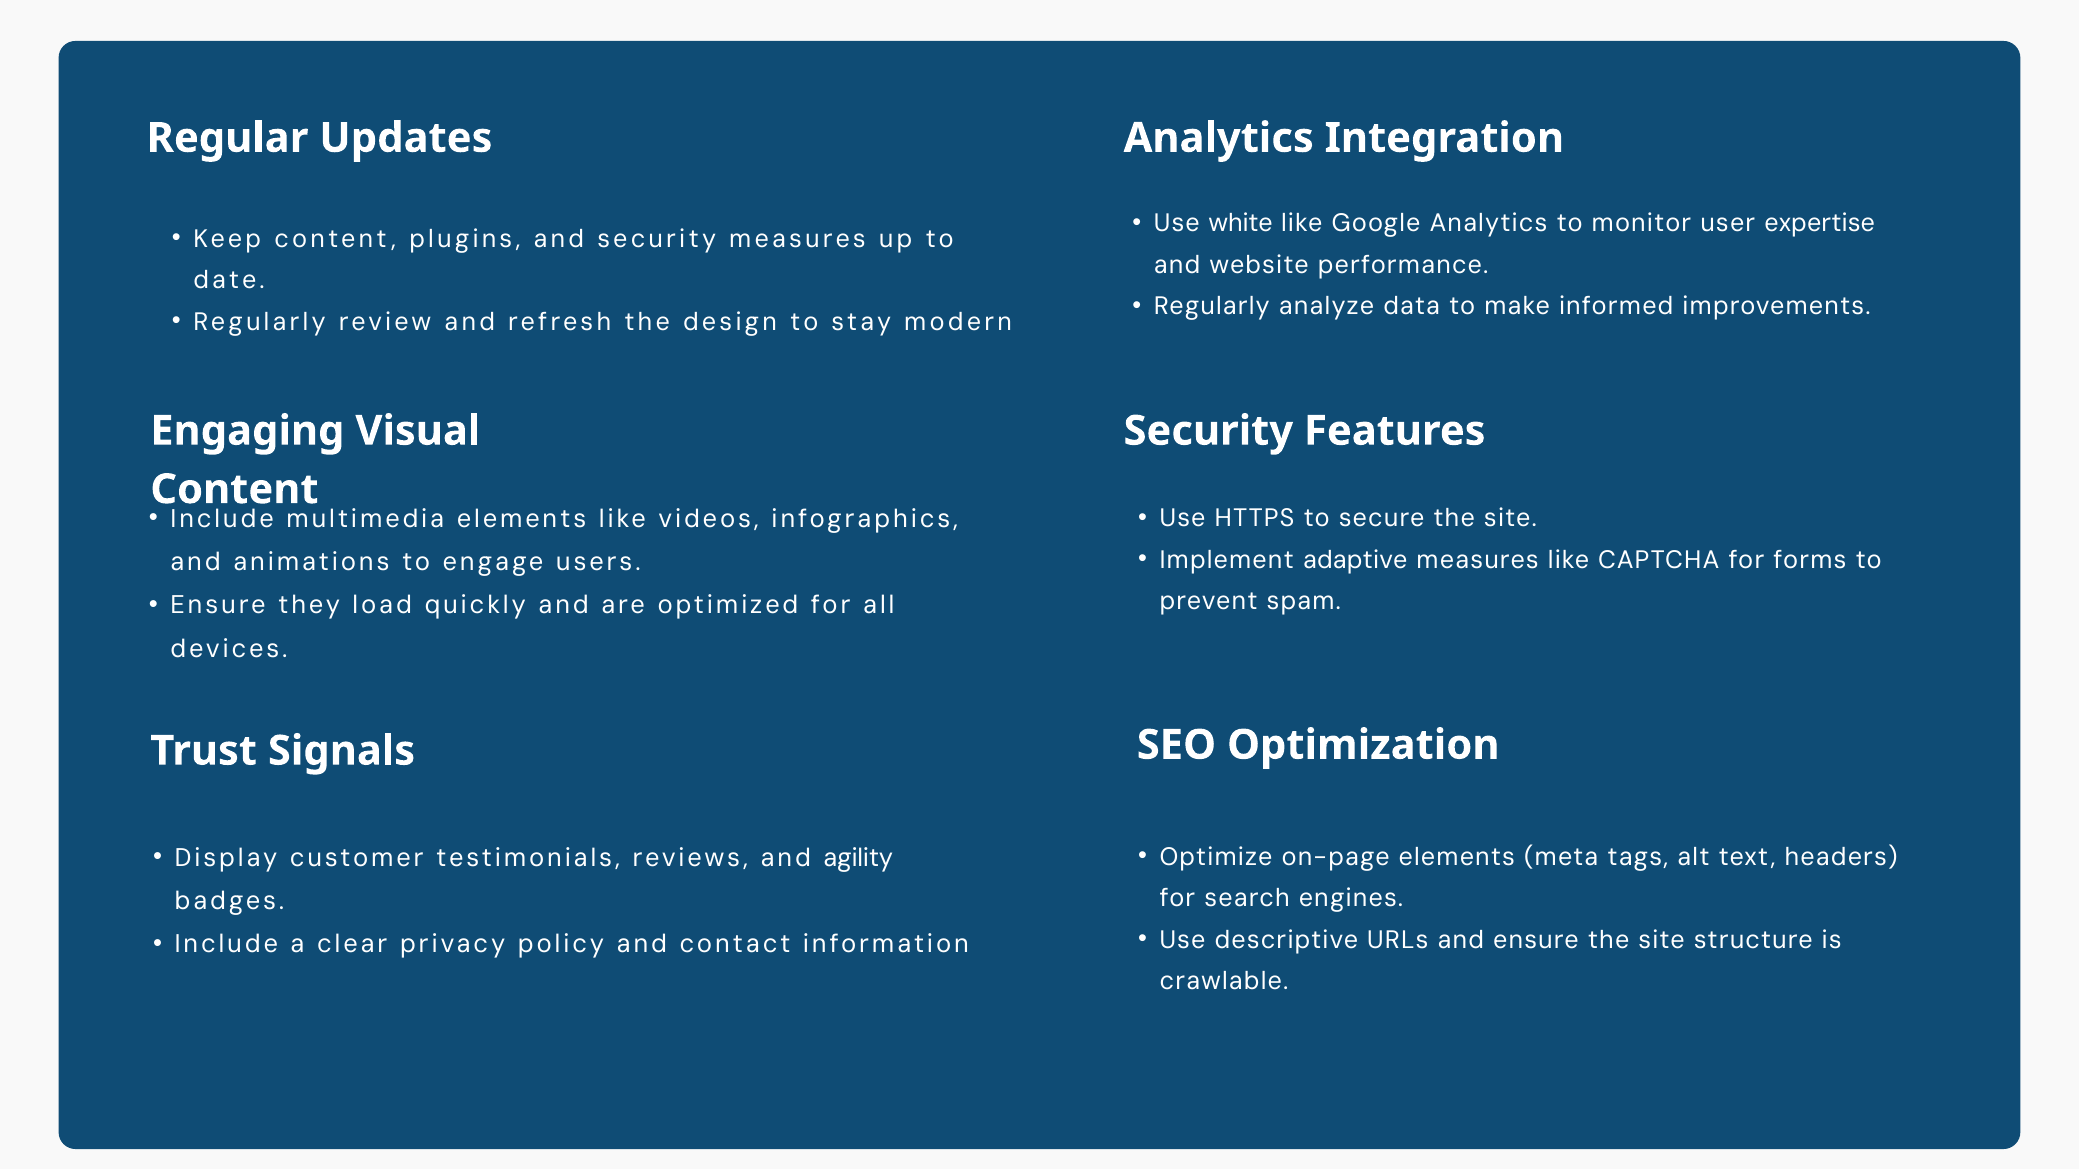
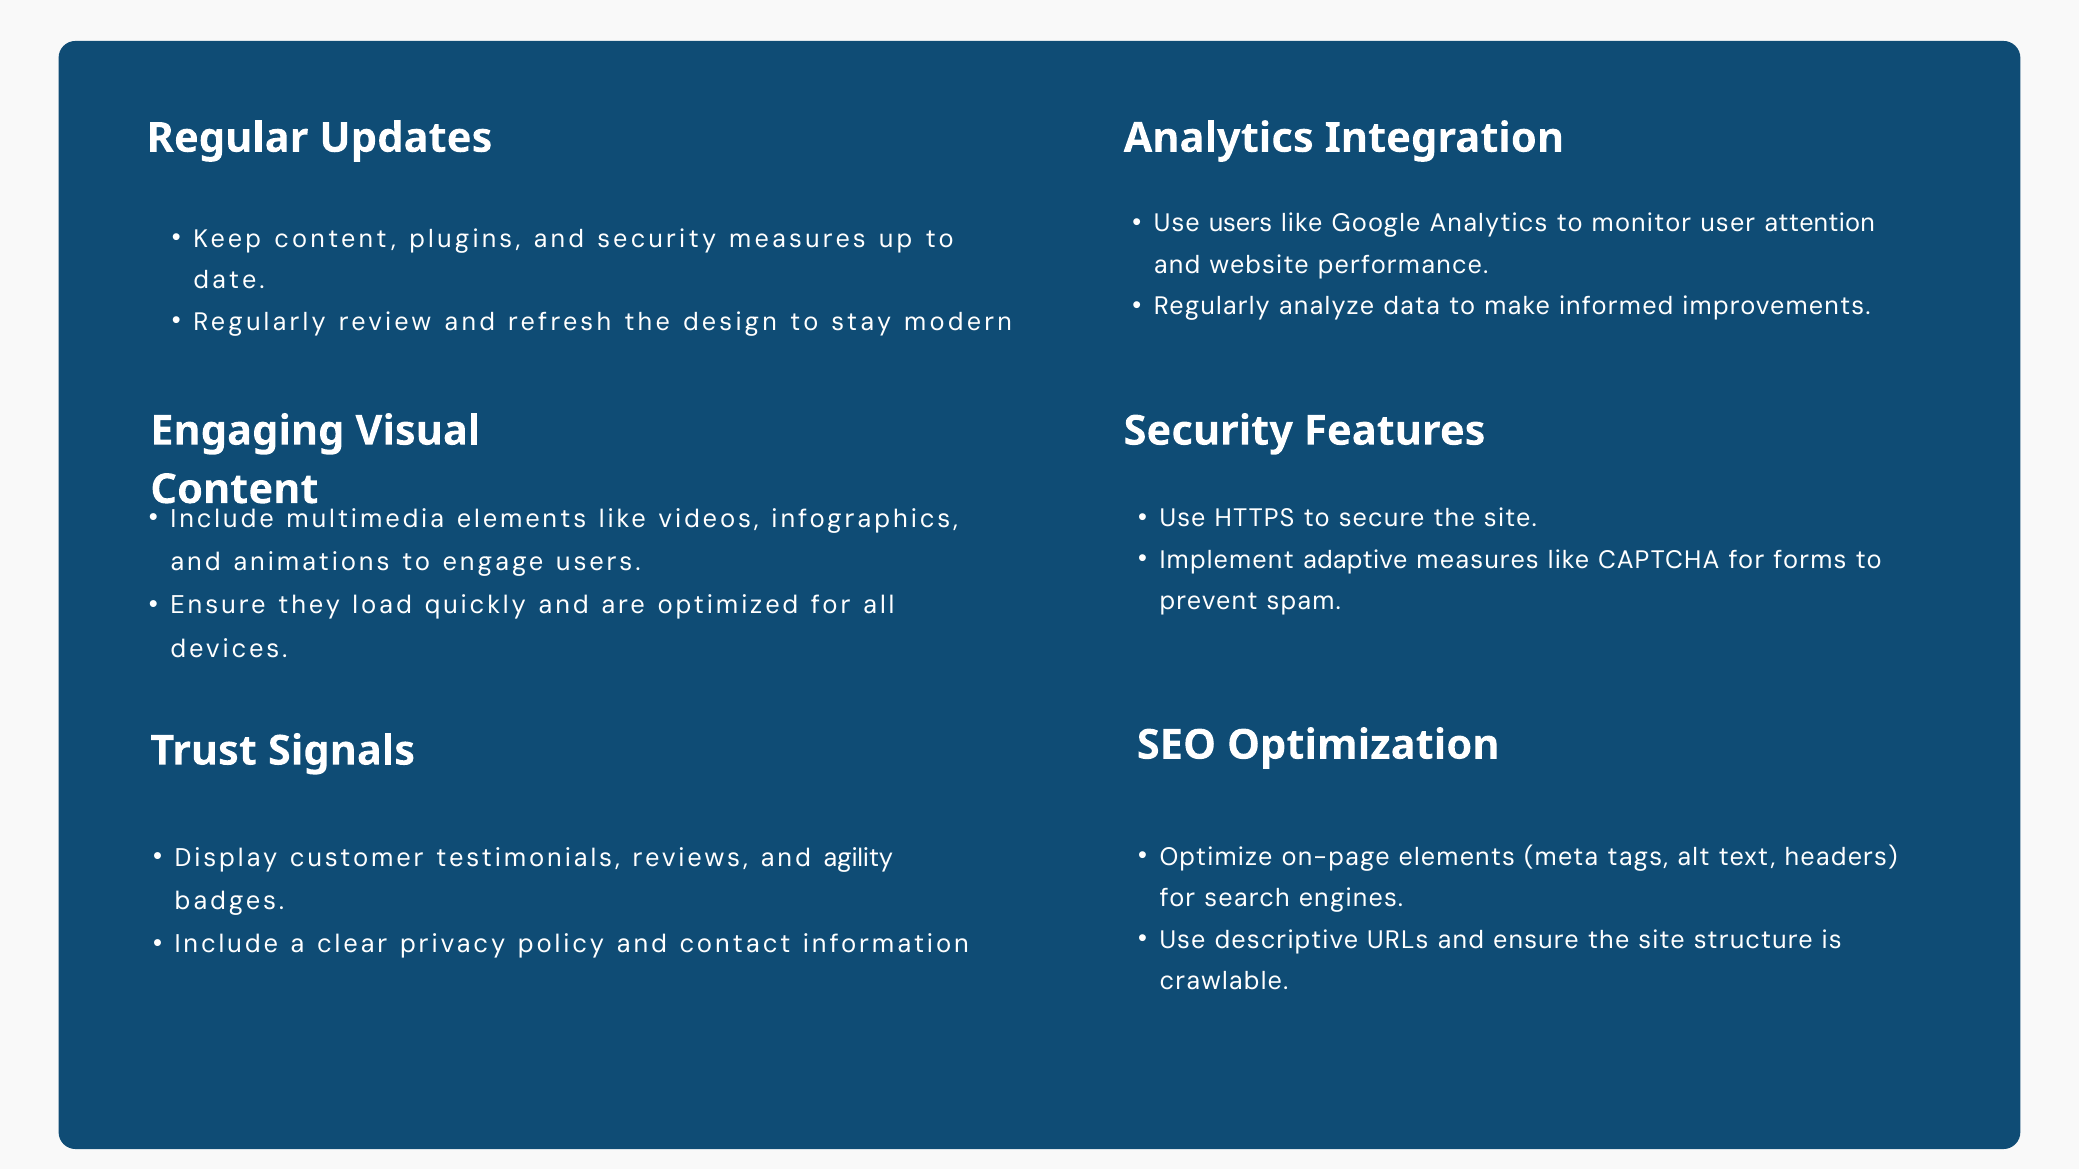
Use white: white -> users
expertise: expertise -> attention
